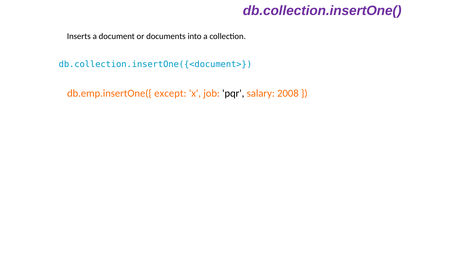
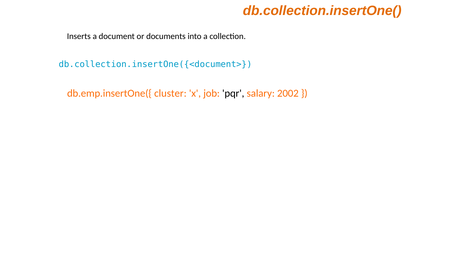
db.collection.insertOne( colour: purple -> orange
except: except -> cluster
2008: 2008 -> 2002
